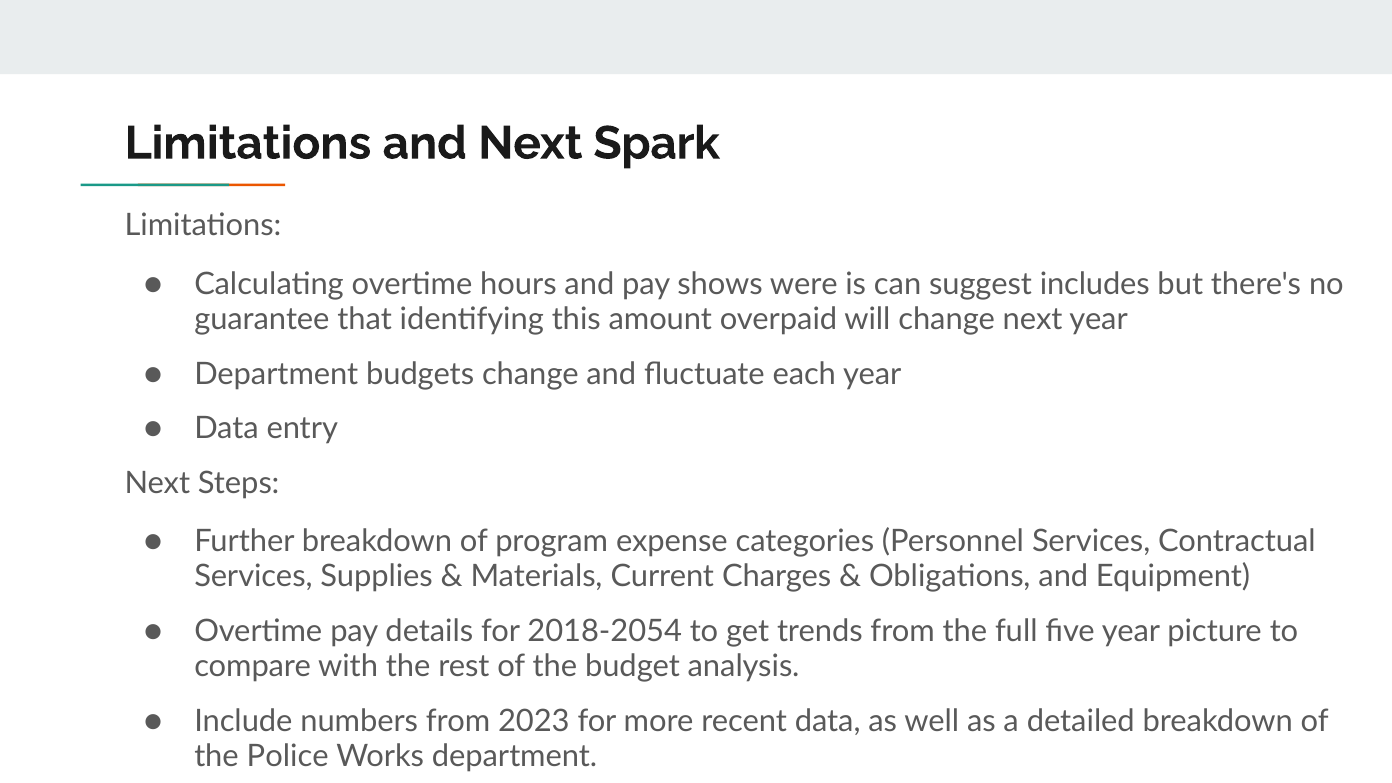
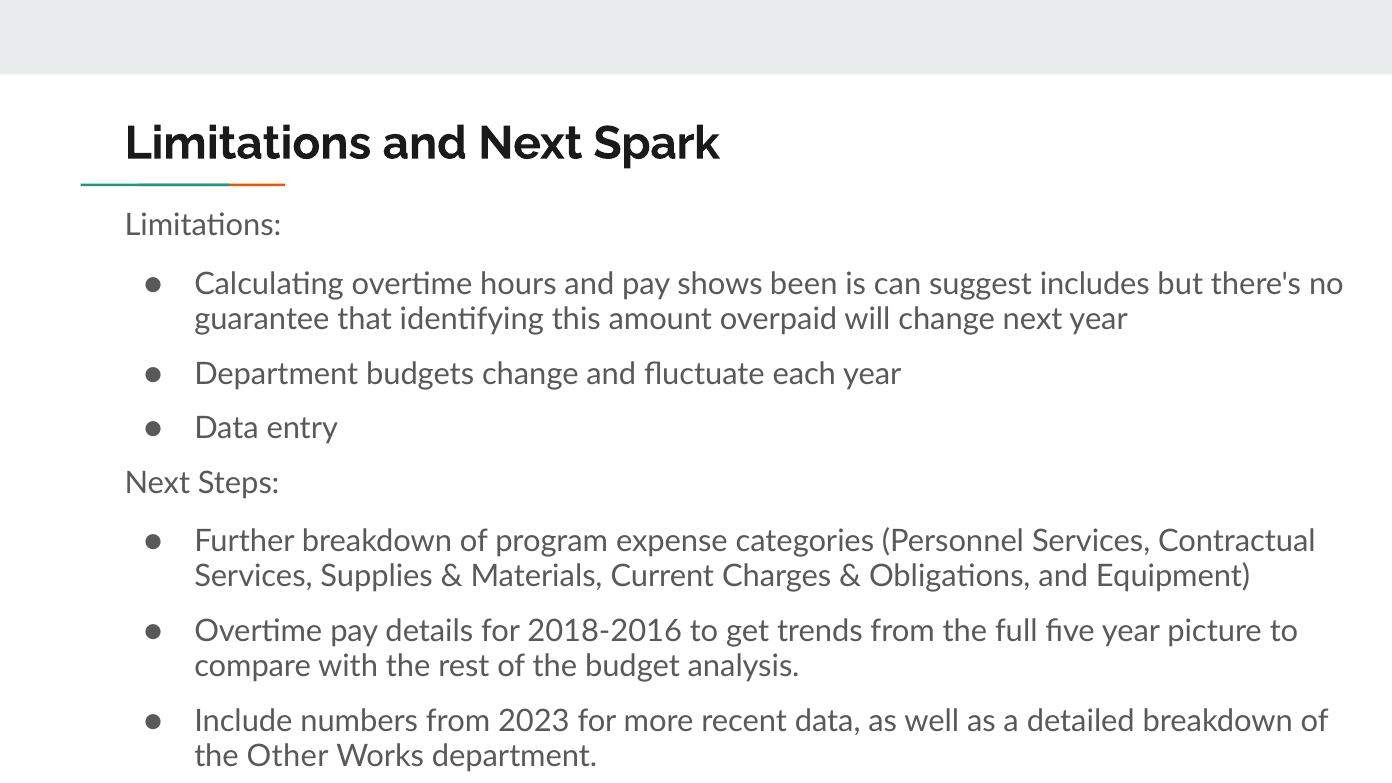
were: were -> been
2018-2054: 2018-2054 -> 2018-2016
Police: Police -> Other
